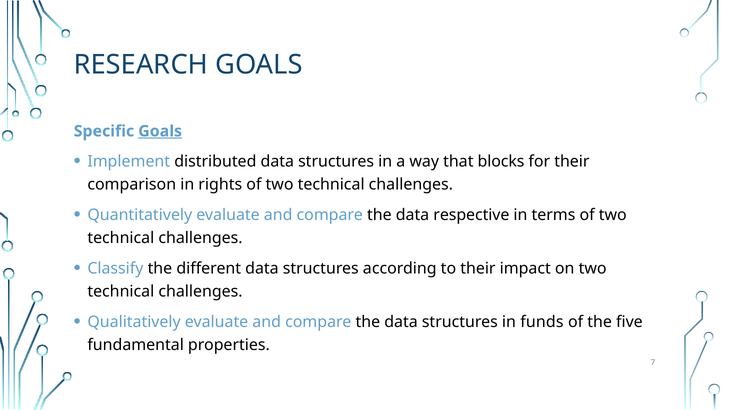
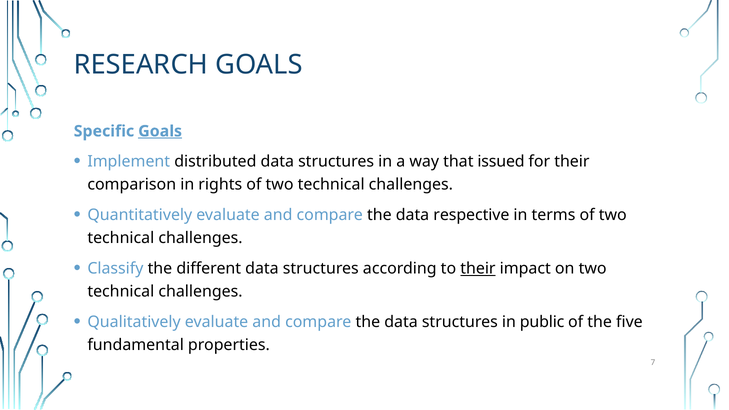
blocks: blocks -> issued
their at (478, 269) underline: none -> present
funds: funds -> public
